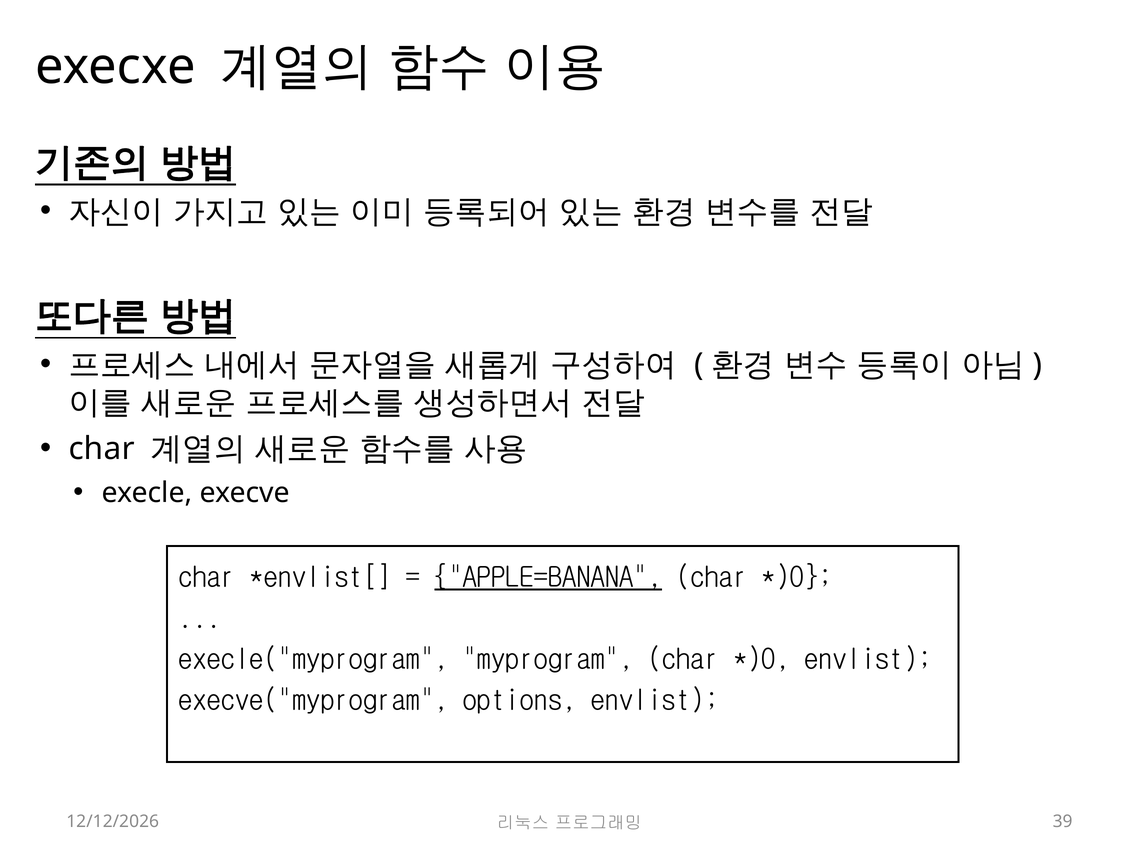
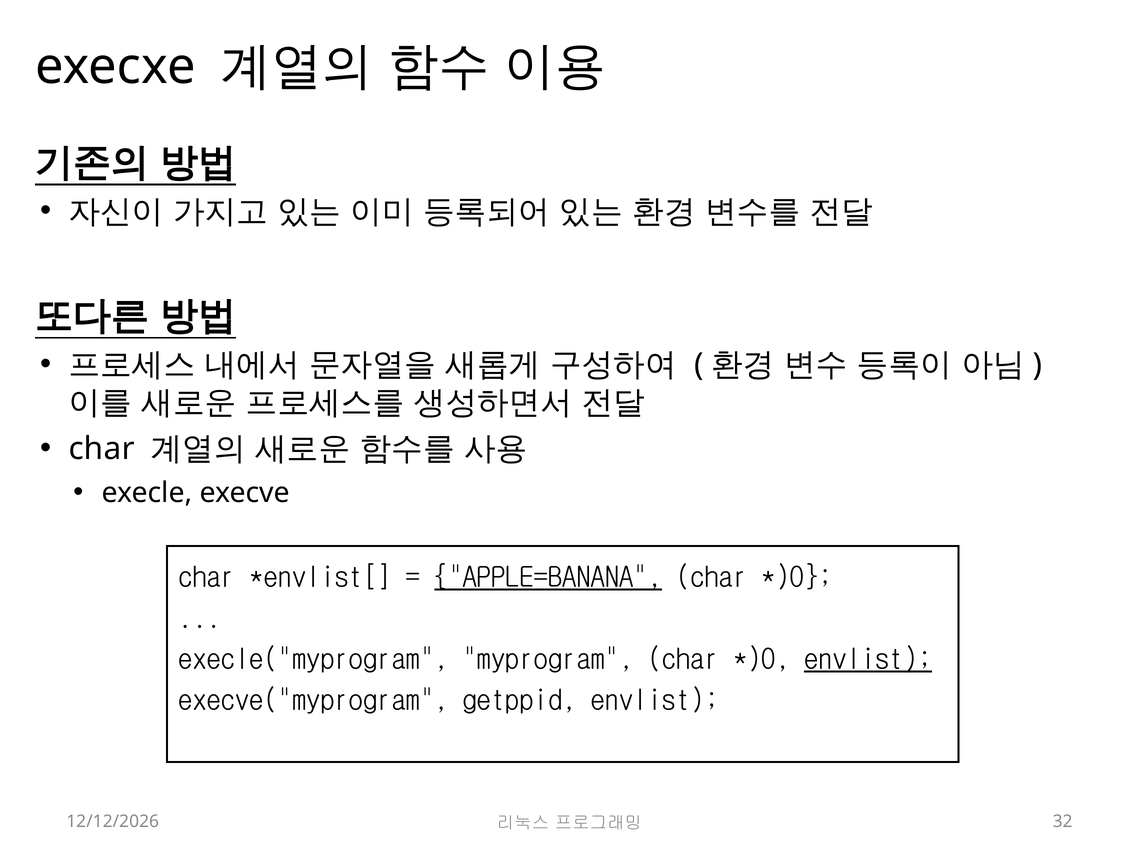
envlist at (868, 659) underline: none -> present
options: options -> getppid
39: 39 -> 32
